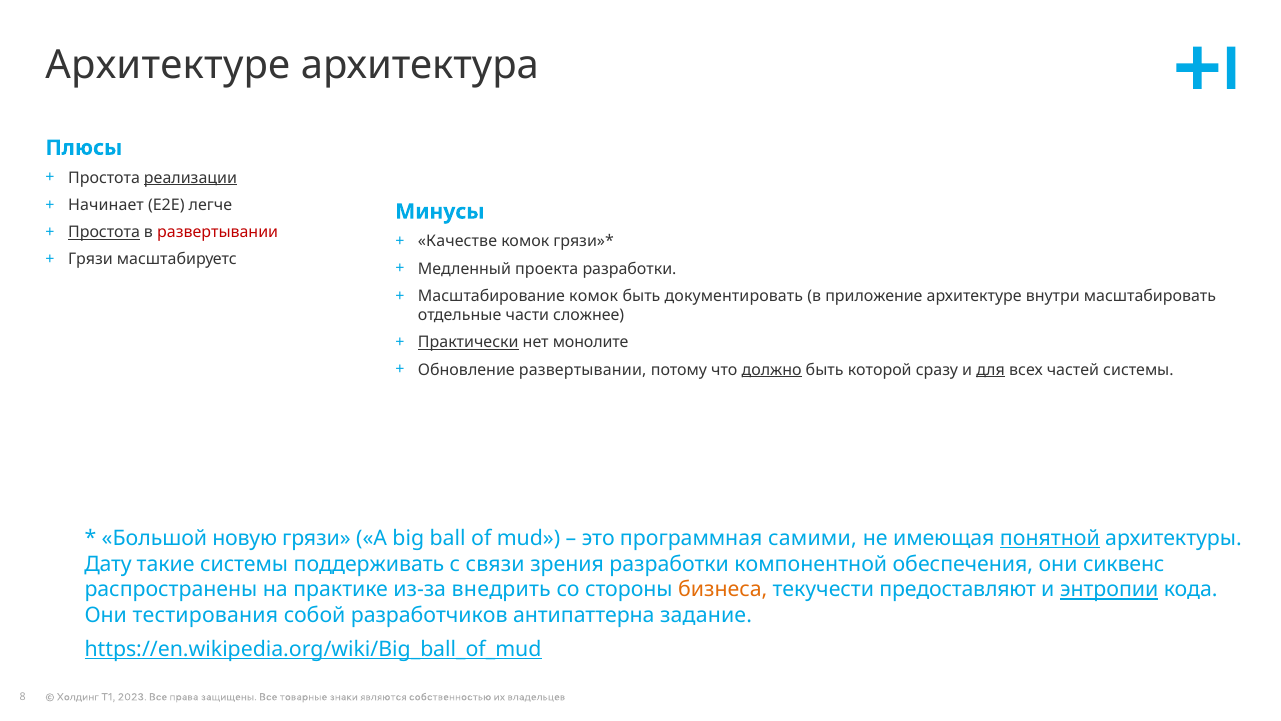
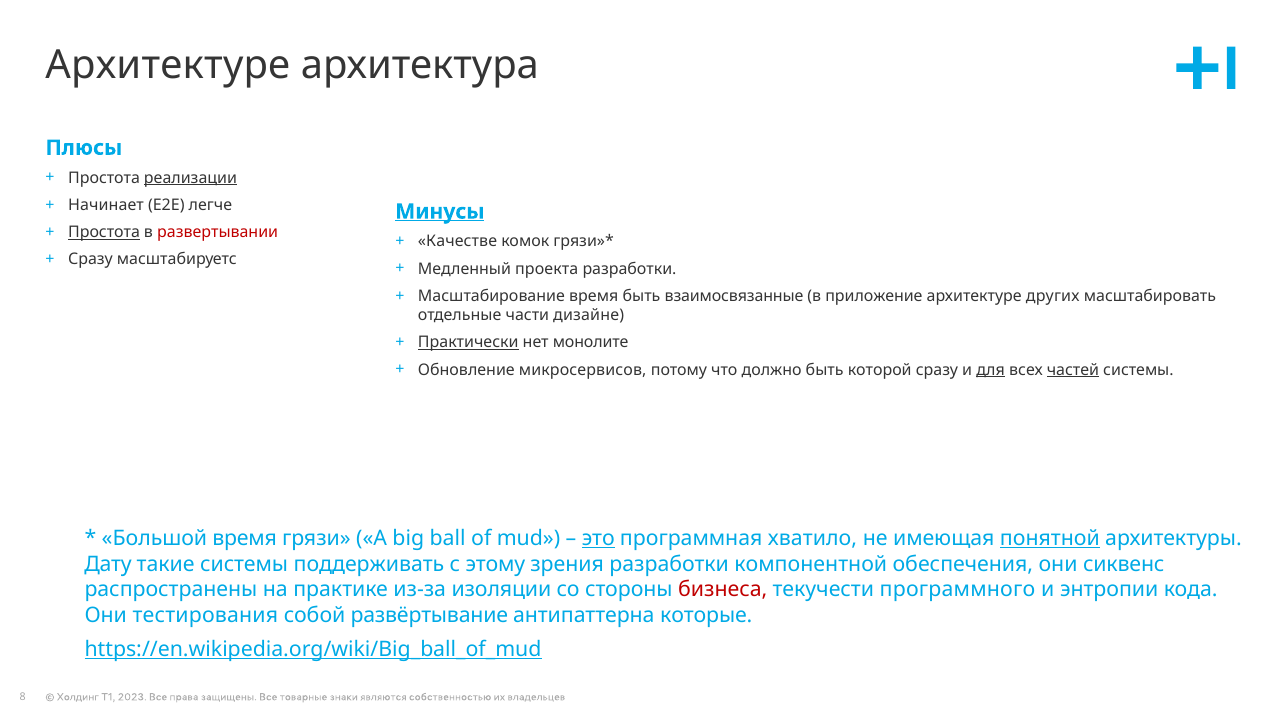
Минусы underline: none -> present
Грязи at (90, 259): Грязи -> Сразу
Масштабирование комок: комок -> время
документировать: документировать -> взаимосвязанные
внутри: внутри -> других
сложнее: сложнее -> дизайне
Обновление развертывании: развертывании -> микросервисов
должно underline: present -> none
частей underline: none -> present
Большой новую: новую -> время
это underline: none -> present
самими: самими -> хватило
связи: связи -> этому
внедрить: внедрить -> изоляции
бизнеса colour: orange -> red
предоставляют: предоставляют -> программного
энтропии underline: present -> none
разработчиков: разработчиков -> развёртывание
задание: задание -> которые
